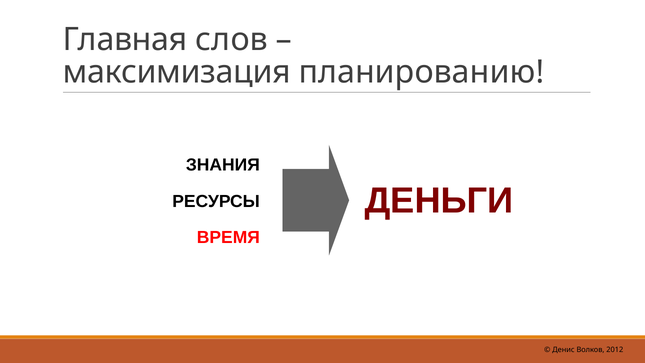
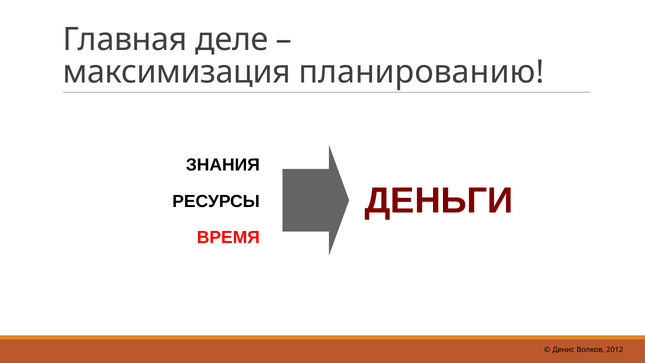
слов: слов -> деле
